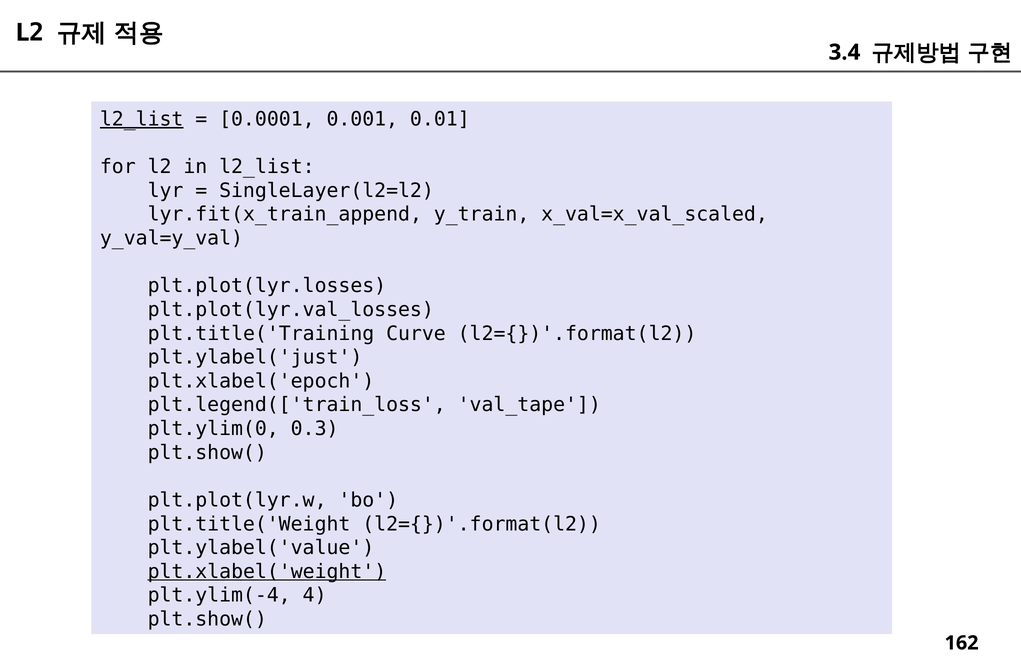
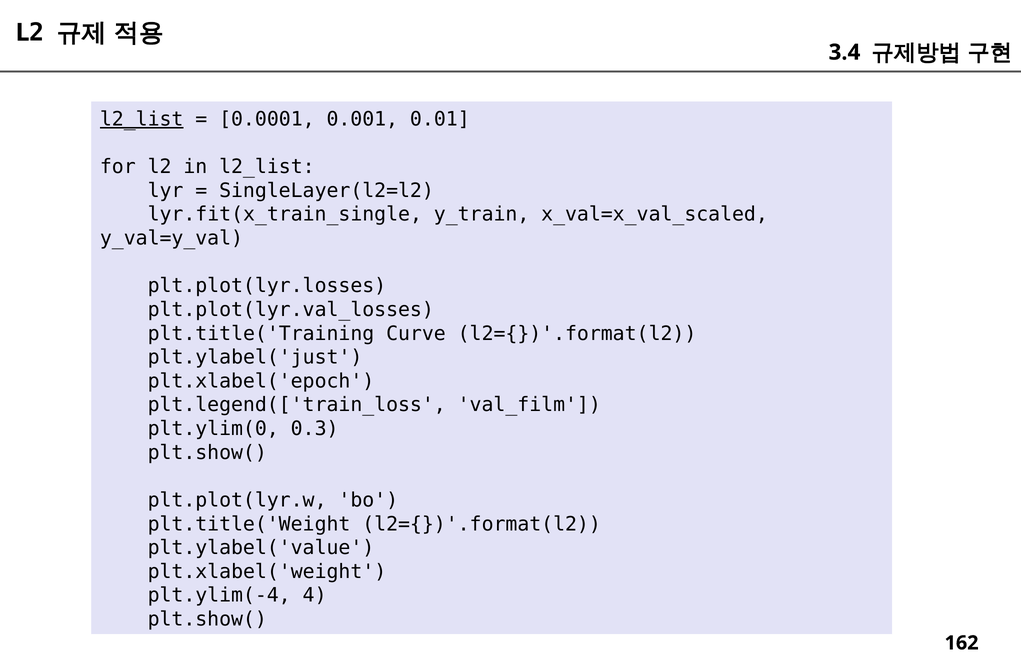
lyr.fit(x_train_append: lyr.fit(x_train_append -> lyr.fit(x_train_single
val_tape: val_tape -> val_film
plt.xlabel('weight underline: present -> none
